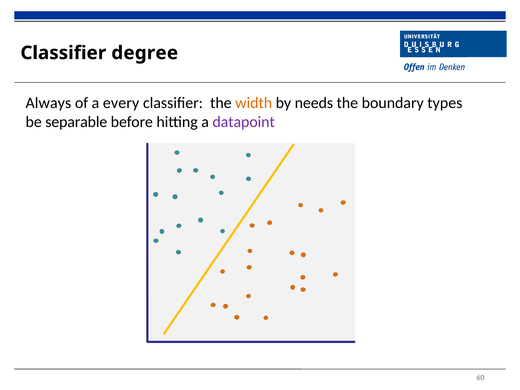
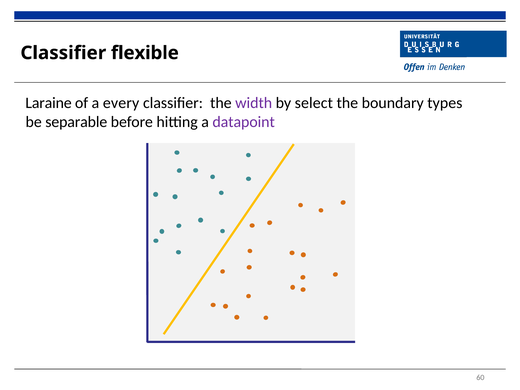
degree: degree -> flexible
Always: Always -> Laraine
width colour: orange -> purple
needs: needs -> select
